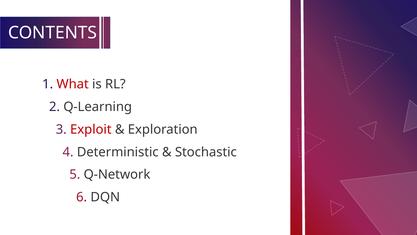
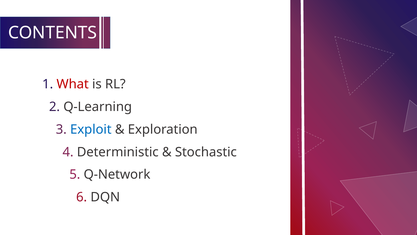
Exploit colour: red -> blue
